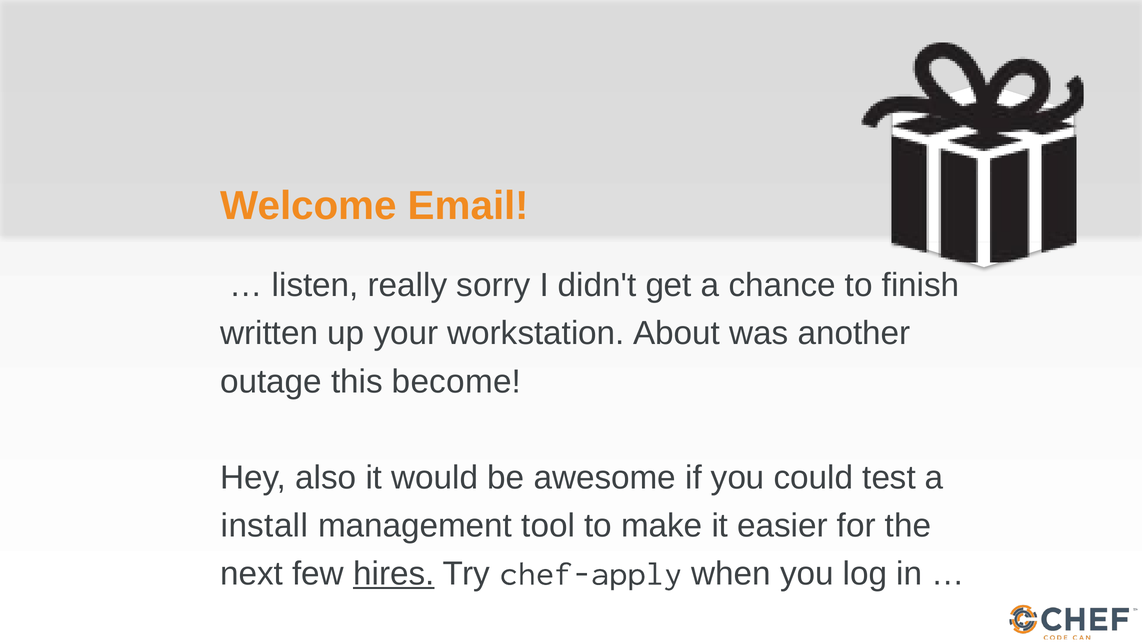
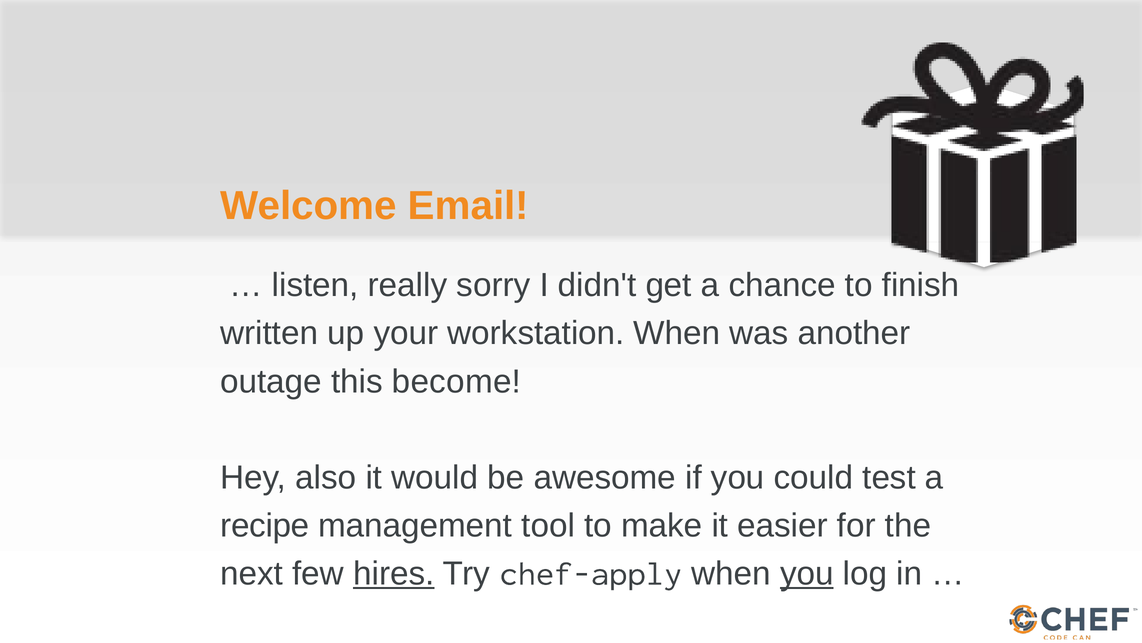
workstation About: About -> When
install: install -> recipe
you at (807, 573) underline: none -> present
